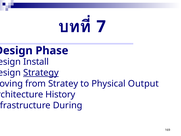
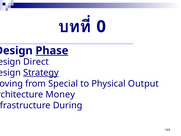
7: 7 -> 0
Phase underline: none -> present
Install: Install -> Direct
Stratey: Stratey -> Special
History: History -> Money
